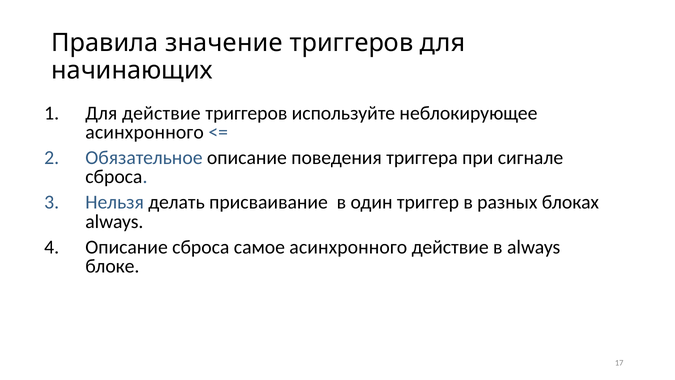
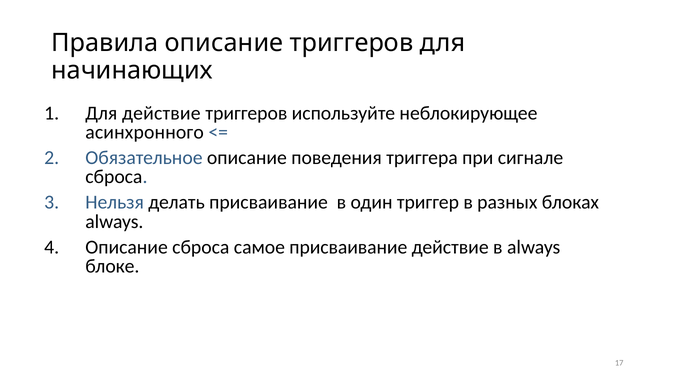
Правила значение: значение -> описание
самое асинхронного: асинхронного -> присваивание
